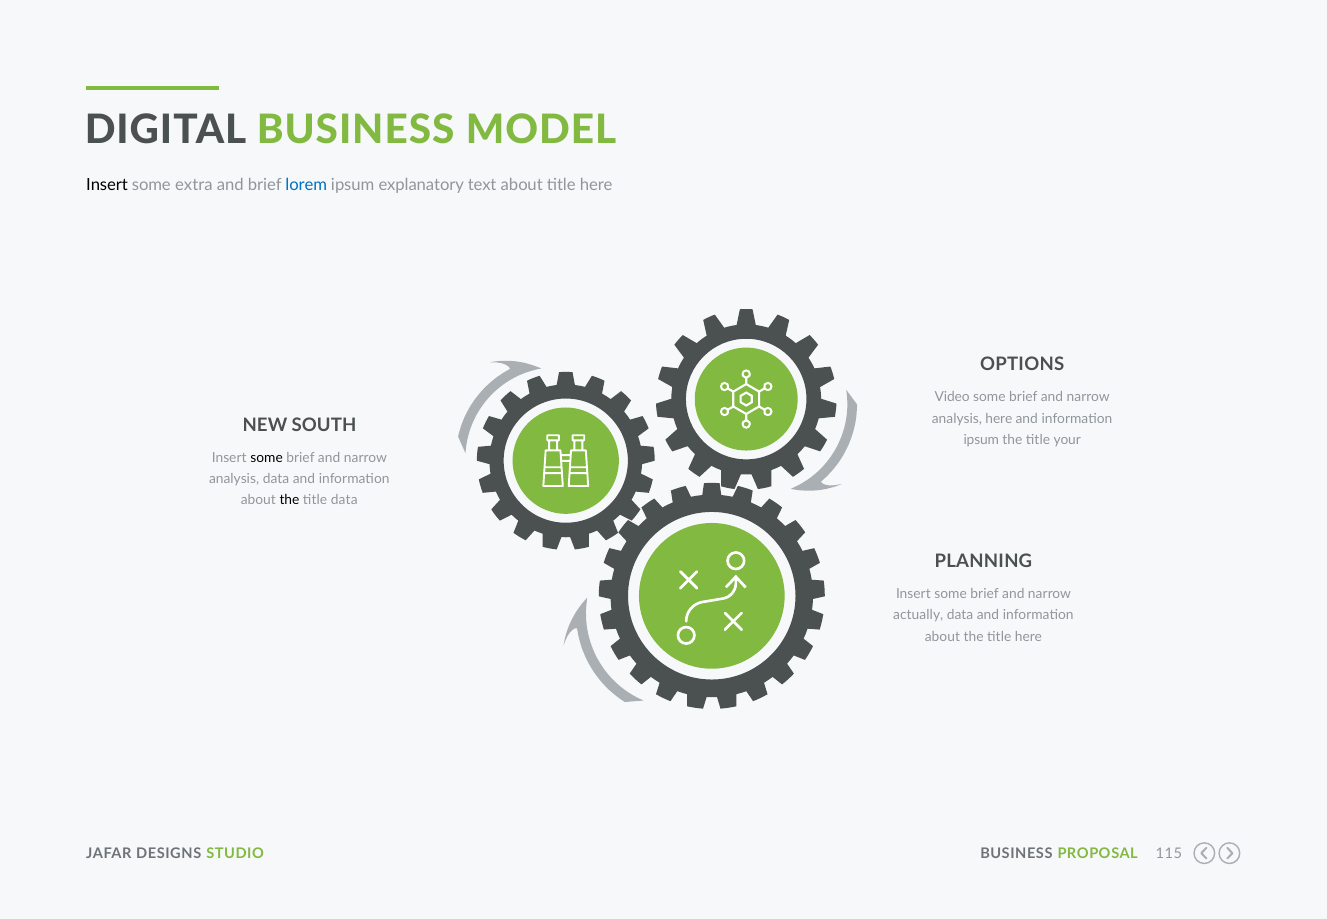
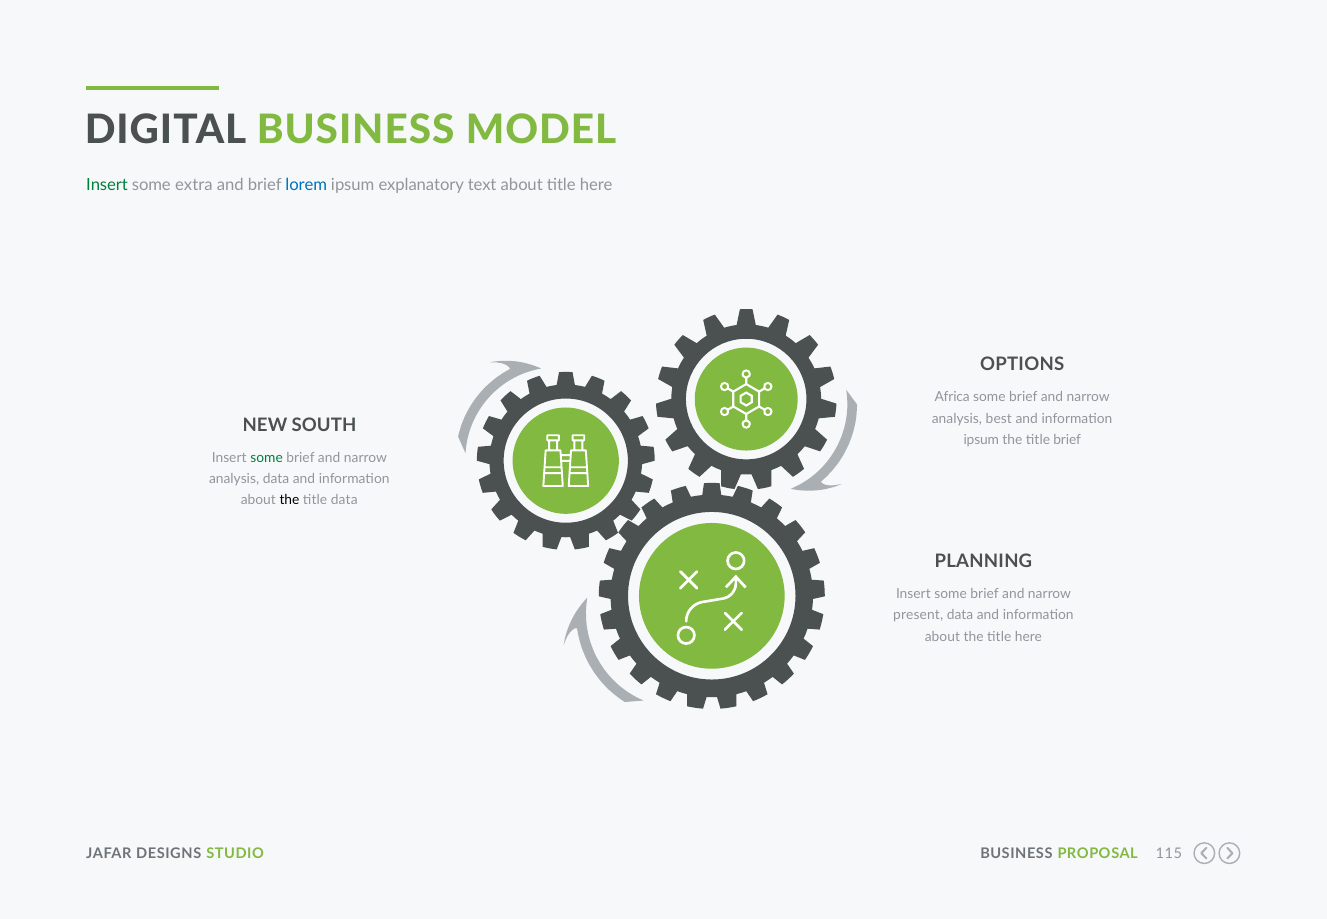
Insert at (107, 185) colour: black -> green
Video: Video -> Africa
analysis here: here -> best
title your: your -> brief
some at (267, 457) colour: black -> green
actually: actually -> present
